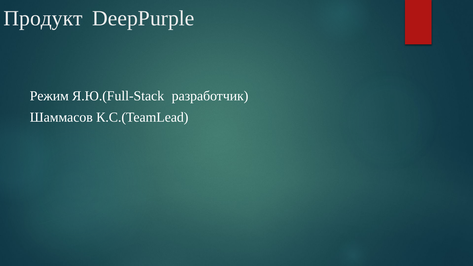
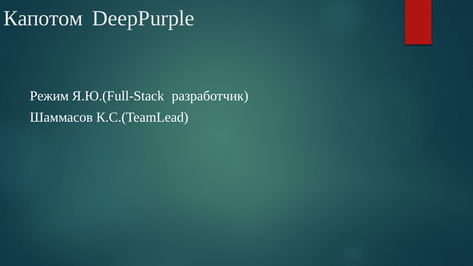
Продукт: Продукт -> Капотом
